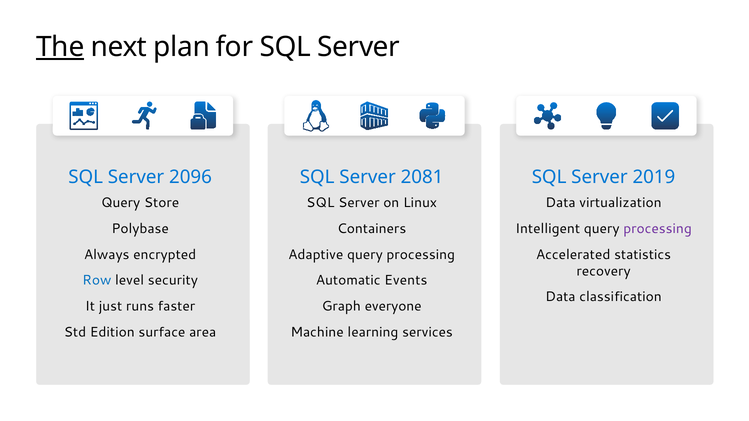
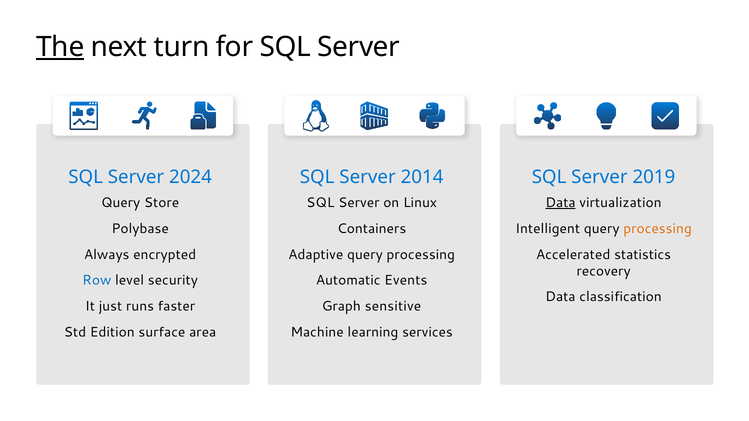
plan: plan -> turn
2096: 2096 -> 2024
2081: 2081 -> 2014
Data at (560, 203) underline: none -> present
processing at (658, 229) colour: purple -> orange
everyone: everyone -> sensitive
